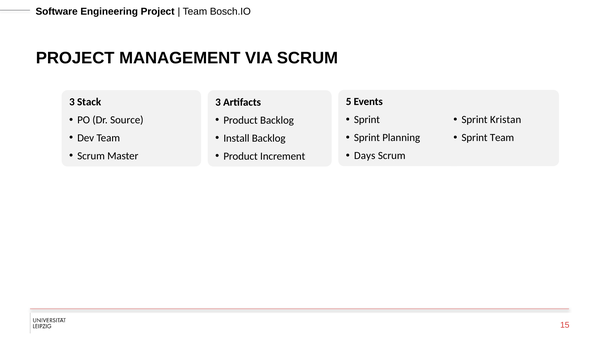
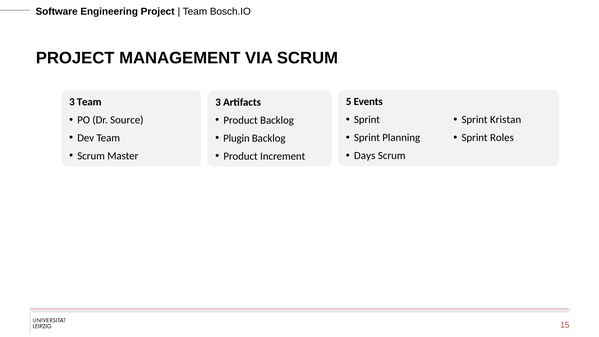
3 Stack: Stack -> Team
Sprint Team: Team -> Roles
Install: Install -> Plugin
